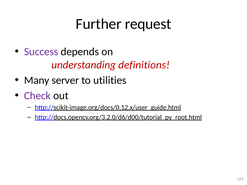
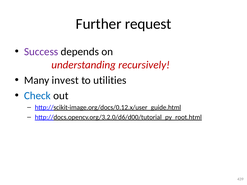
definitions: definitions -> recursively
server: server -> invest
Check colour: purple -> blue
